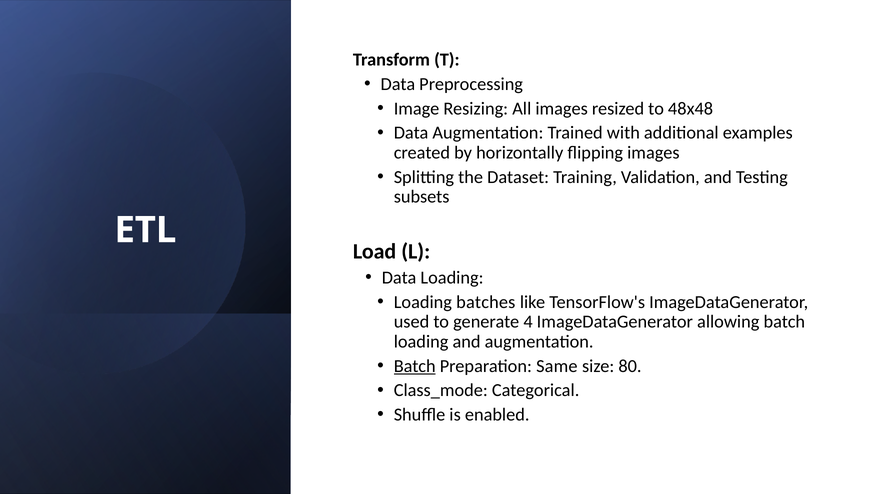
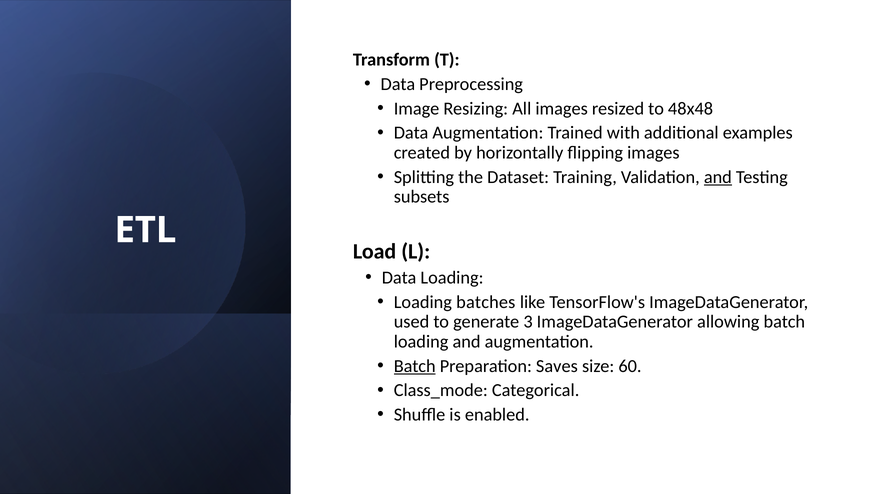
and at (718, 177) underline: none -> present
4: 4 -> 3
Same: Same -> Saves
80: 80 -> 60
